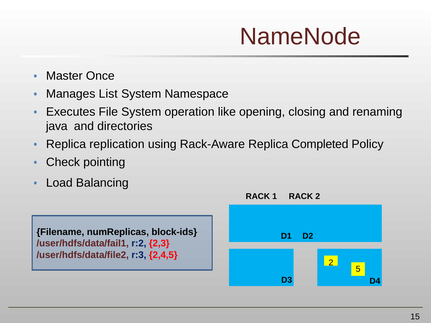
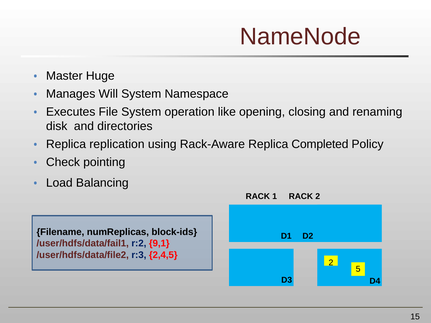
Once: Once -> Huge
List: List -> Will
java: java -> disk
2,3: 2,3 -> 9,1
